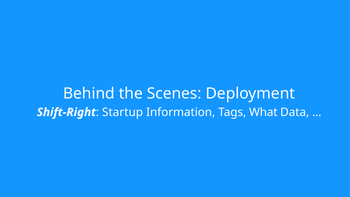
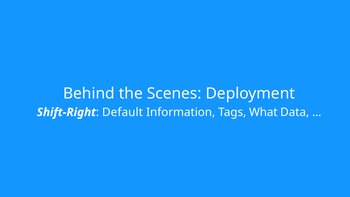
Startup: Startup -> Default
